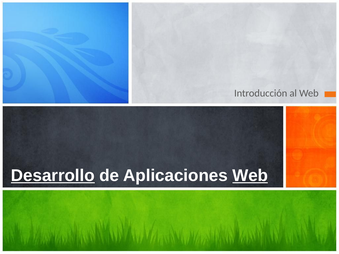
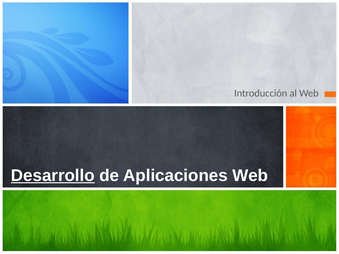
Web at (250, 176) underline: present -> none
